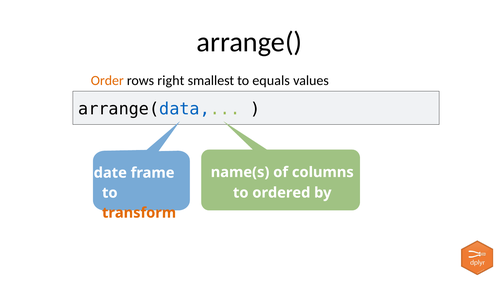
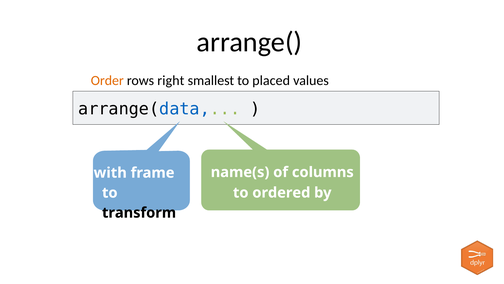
equals: equals -> placed
date: date -> with
transform colour: orange -> black
